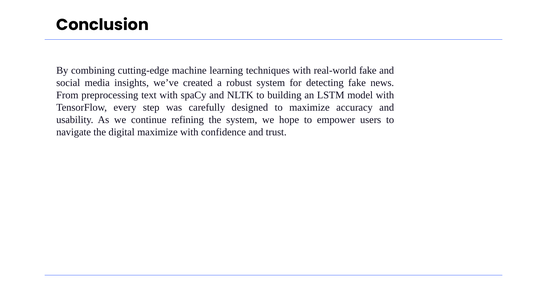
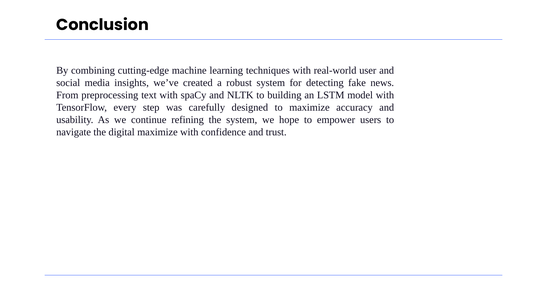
real-world fake: fake -> user
